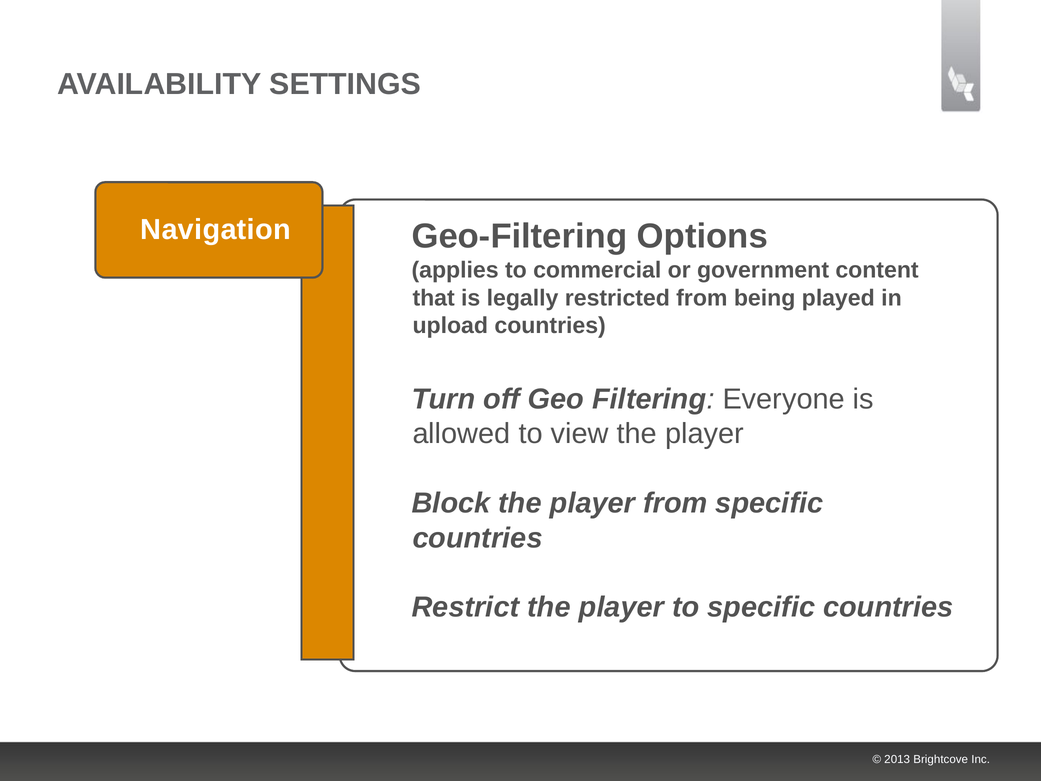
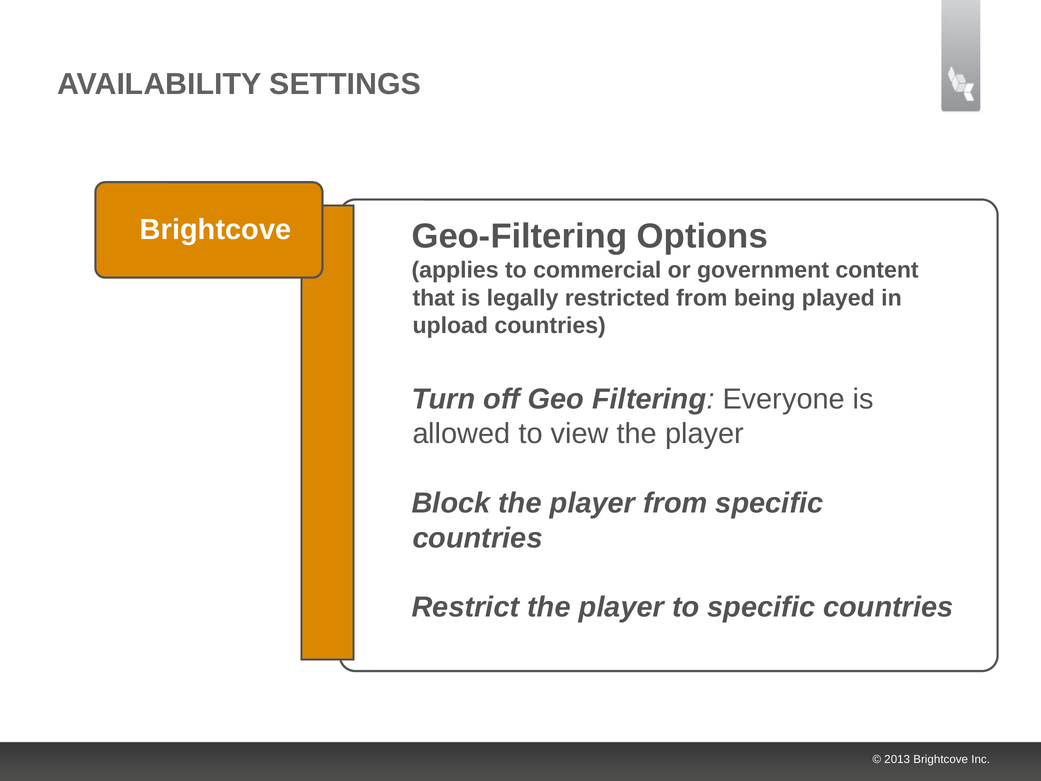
Navigation at (216, 230): Navigation -> Brightcove
